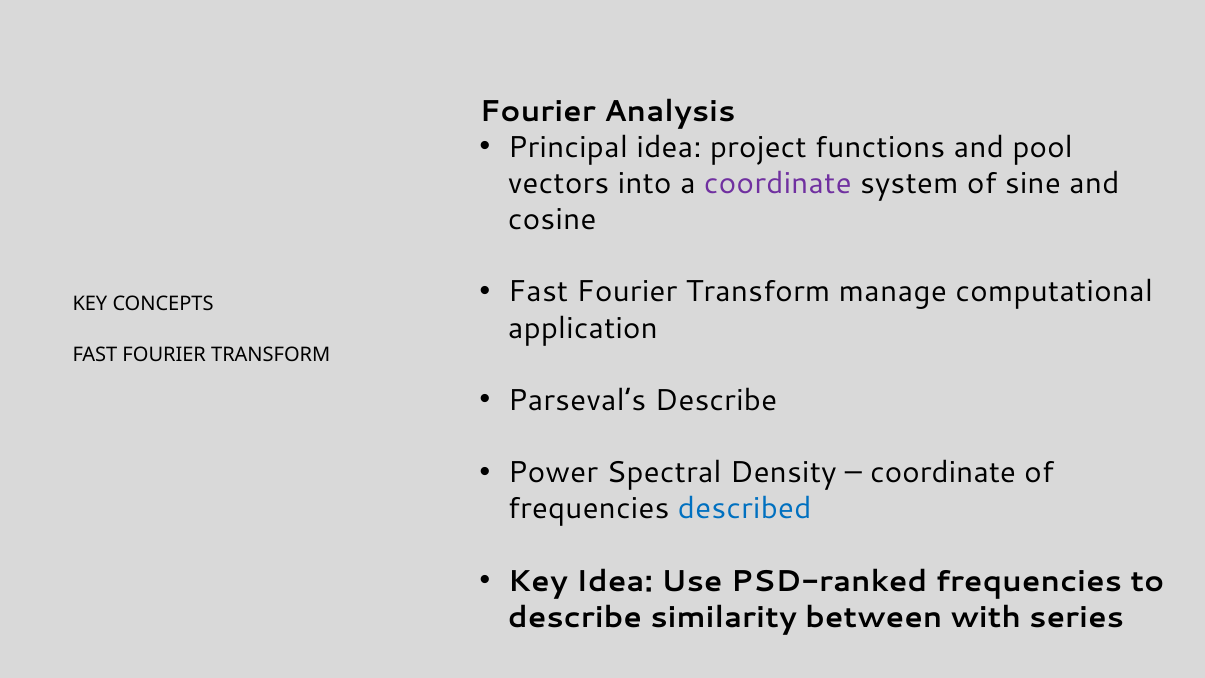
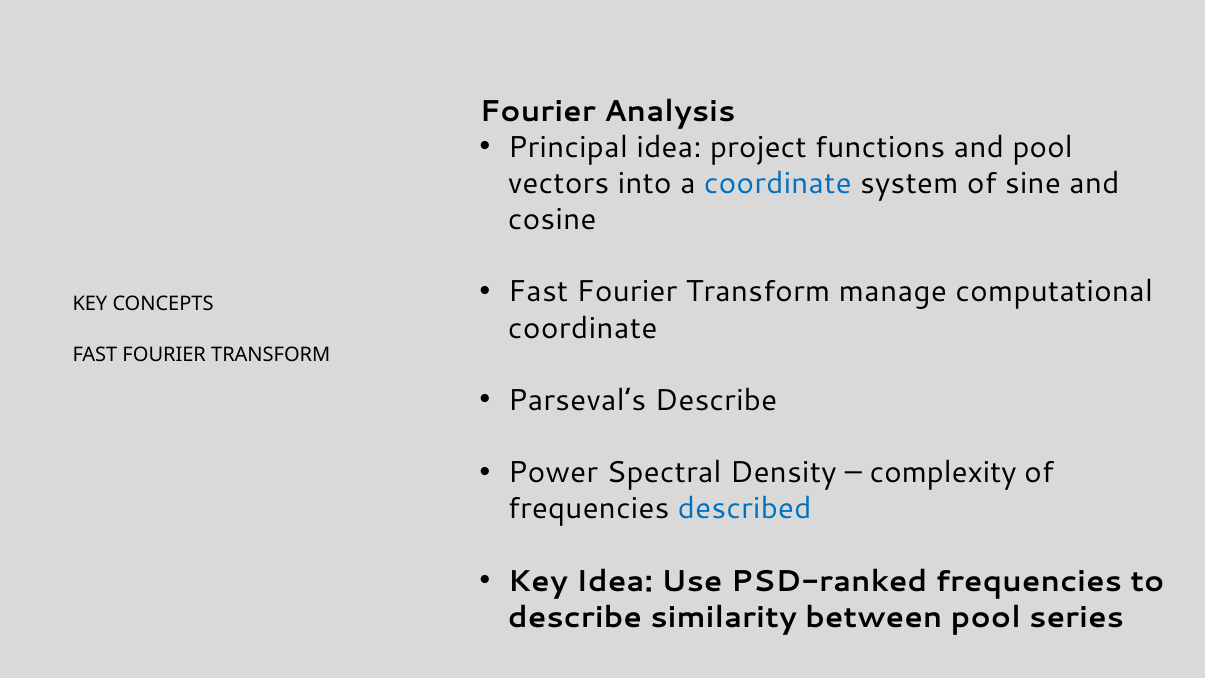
coordinate at (778, 183) colour: purple -> blue
application at (583, 328): application -> coordinate
coordinate at (943, 473): coordinate -> complexity
between with: with -> pool
